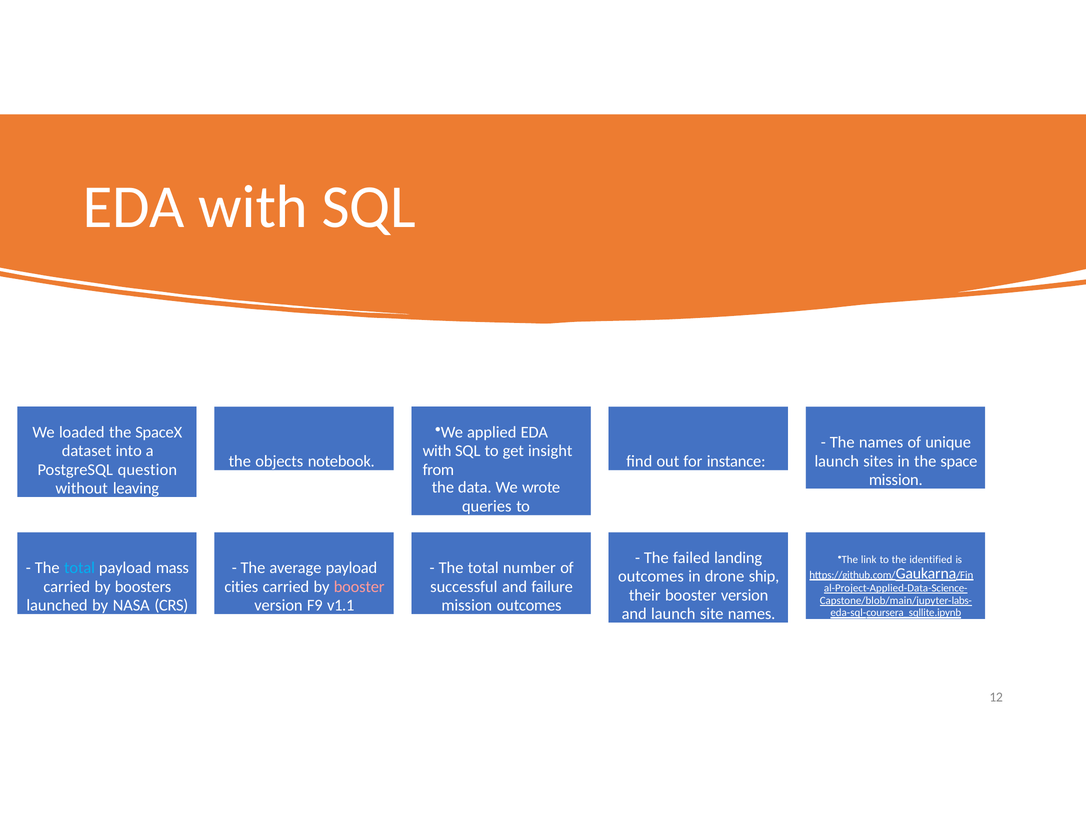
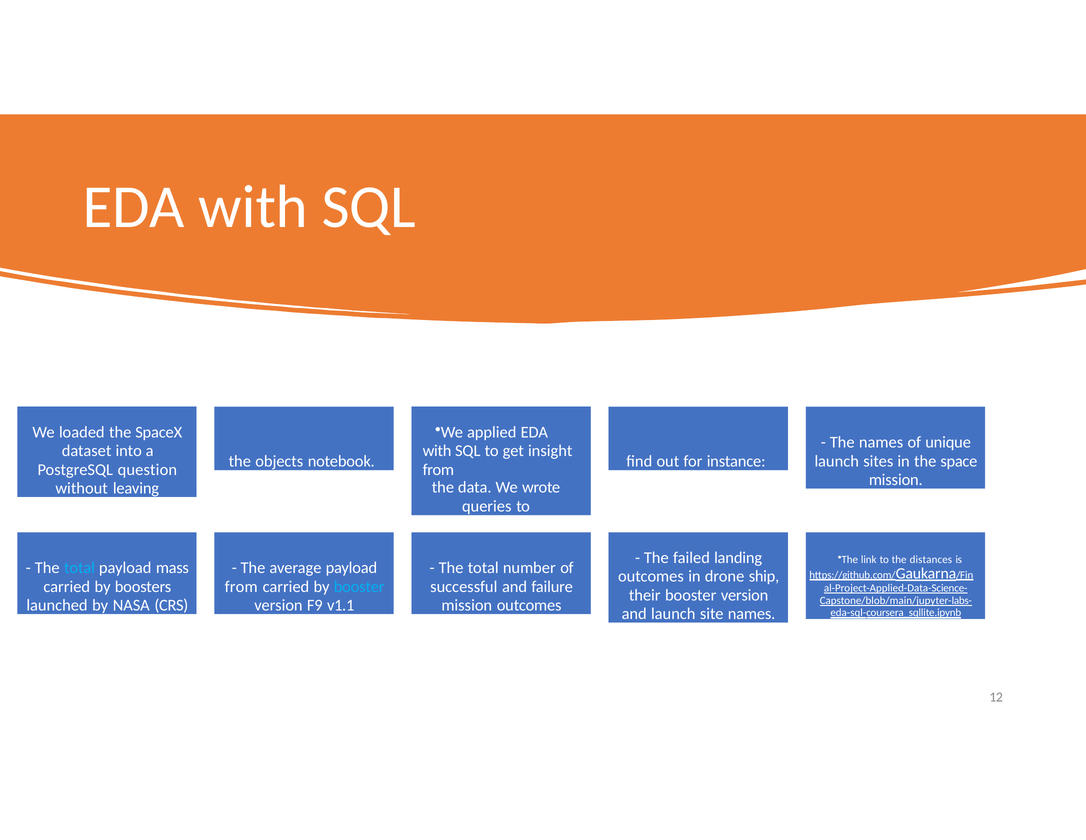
identified: identified -> distances
cities at (241, 586): cities -> from
booster at (359, 586) colour: pink -> light blue
